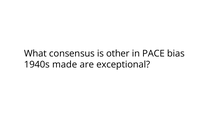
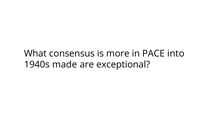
other: other -> more
bias: bias -> into
